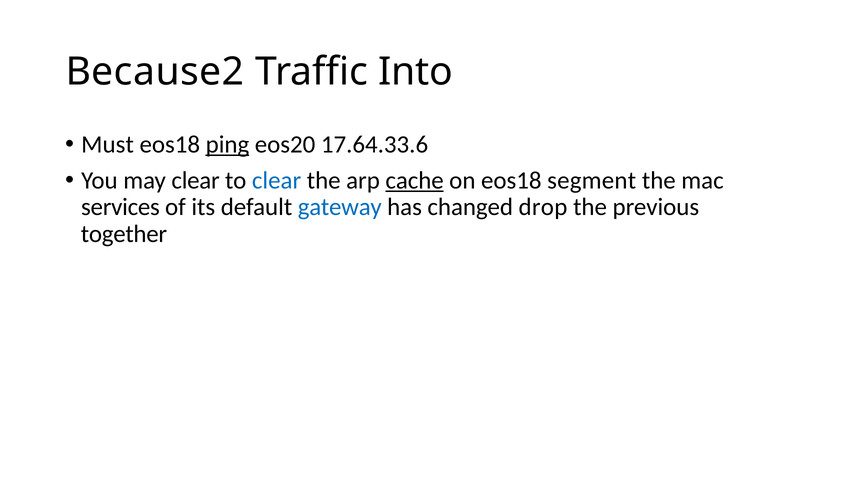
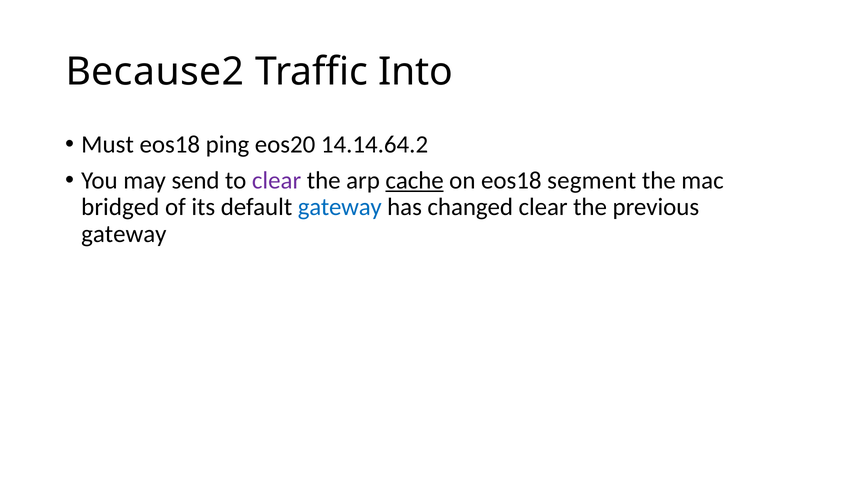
ping underline: present -> none
17.64.33.6: 17.64.33.6 -> 14.14.64.2
may clear: clear -> send
clear at (277, 180) colour: blue -> purple
services: services -> bridged
changed drop: drop -> clear
together at (124, 234): together -> gateway
